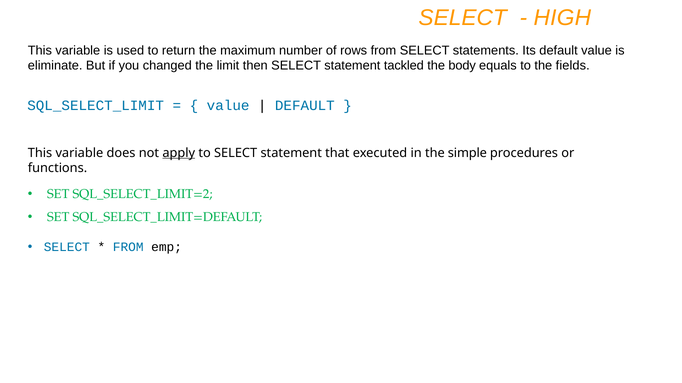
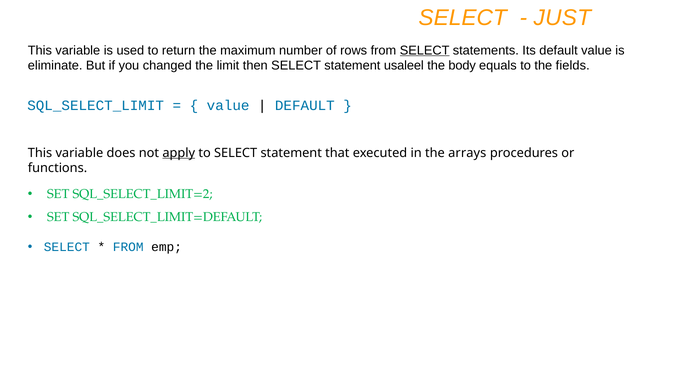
HIGH: HIGH -> JUST
SELECT at (425, 50) underline: none -> present
tackled: tackled -> usaleel
simple: simple -> arrays
